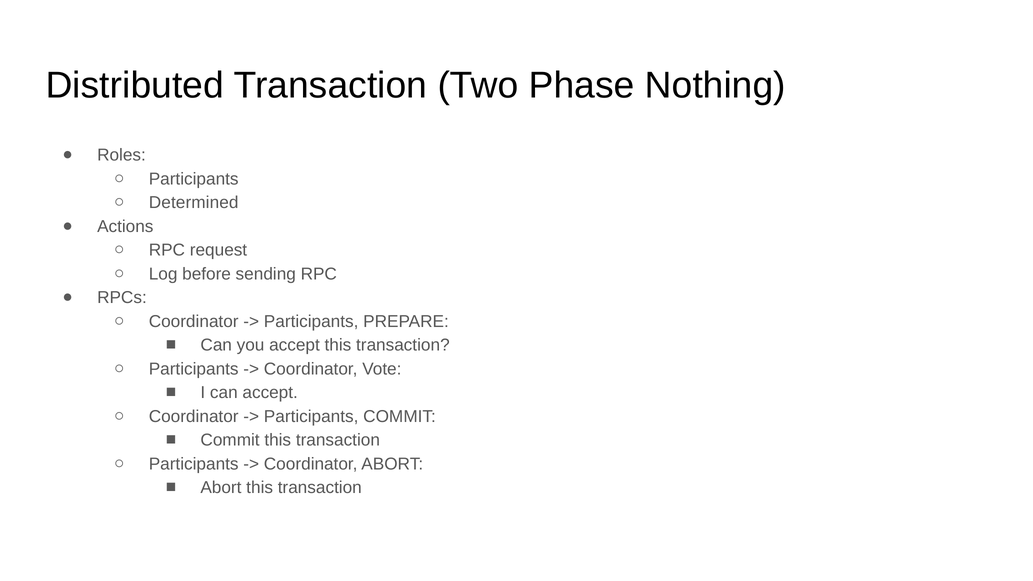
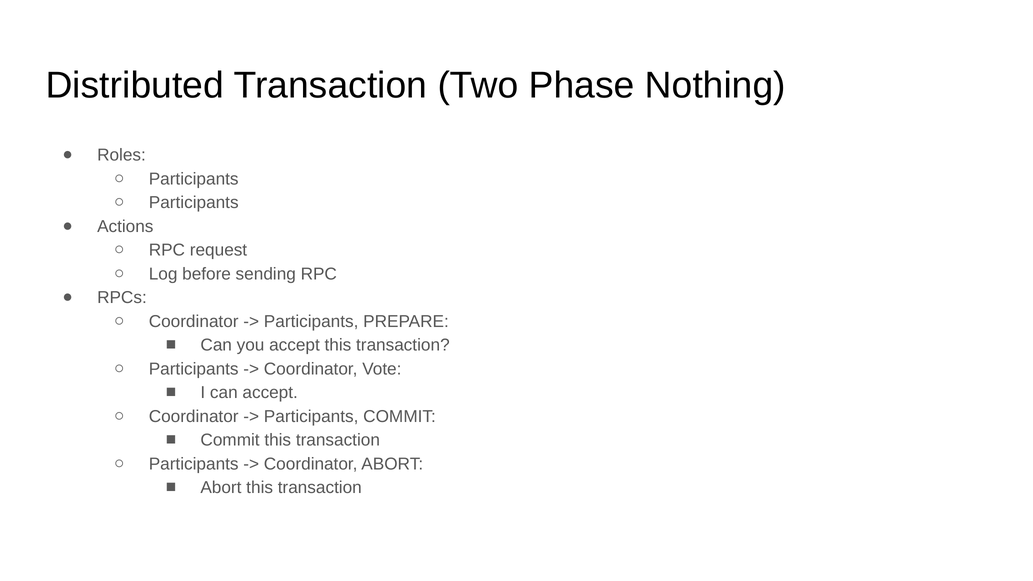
Determined at (194, 203): Determined -> Participants
